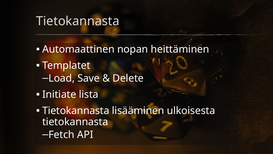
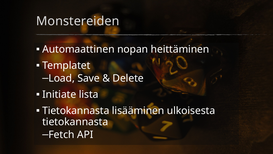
Tietokannasta at (78, 21): Tietokannasta -> Monstereiden
